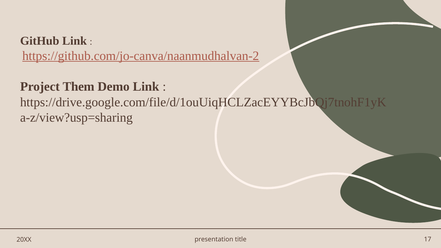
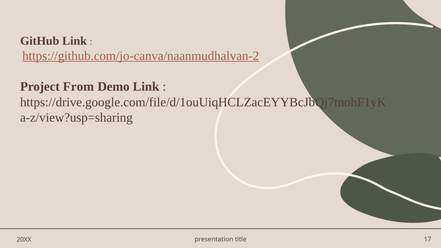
Them: Them -> From
